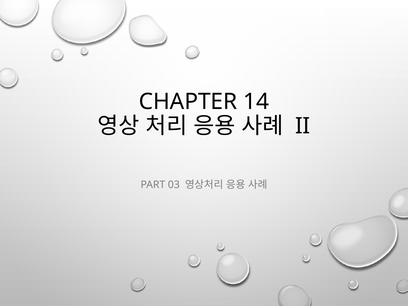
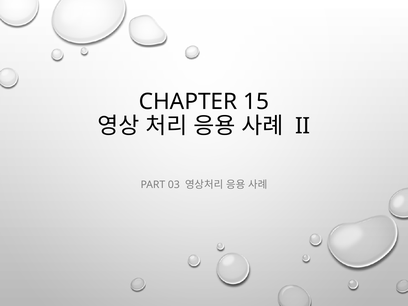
14: 14 -> 15
